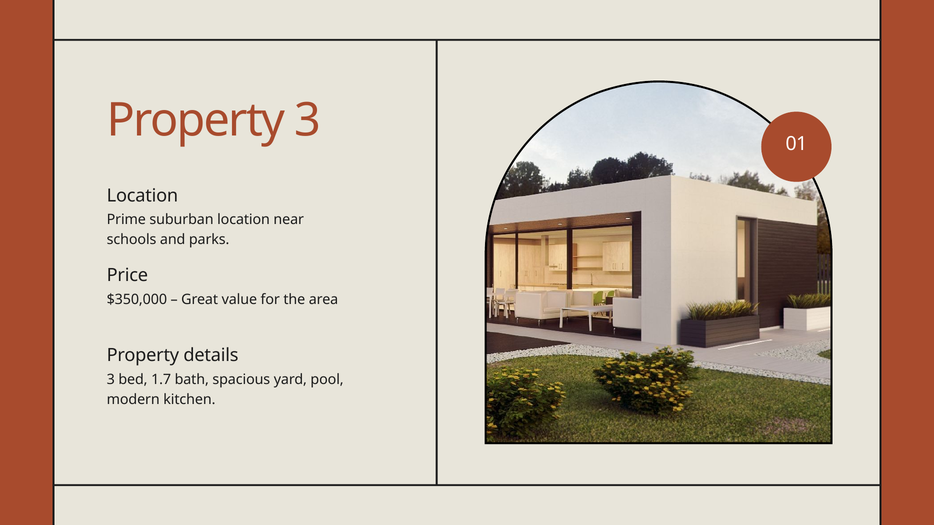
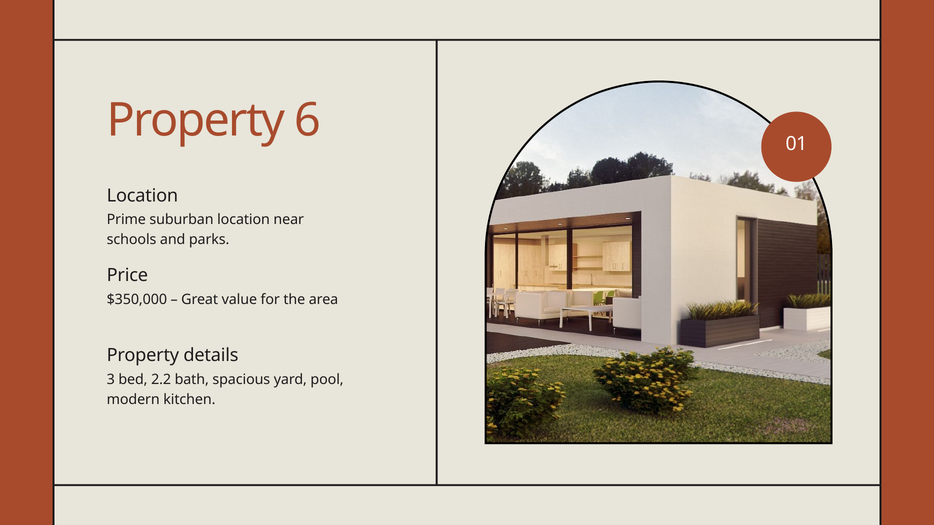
Property 3: 3 -> 6
1.7: 1.7 -> 2.2
